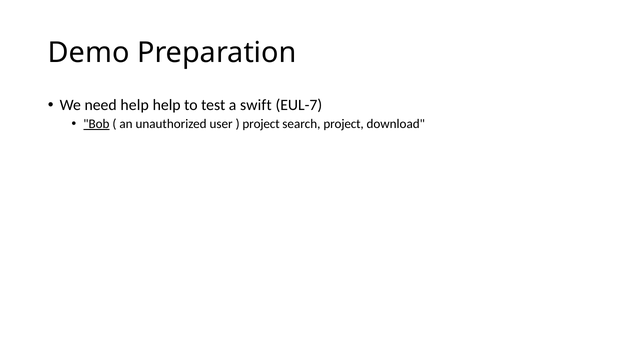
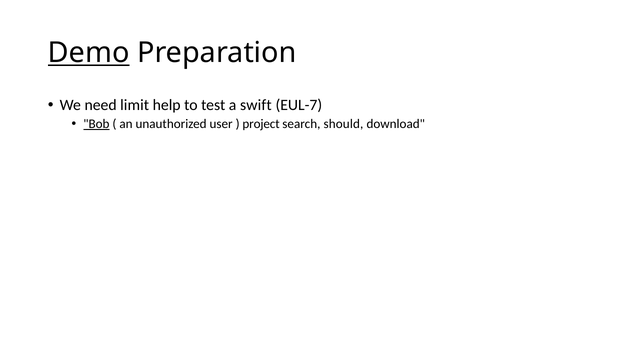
Demo underline: none -> present
need help: help -> limit
search project: project -> should
